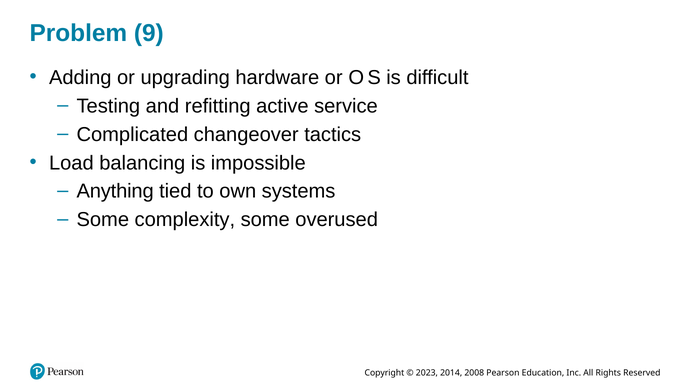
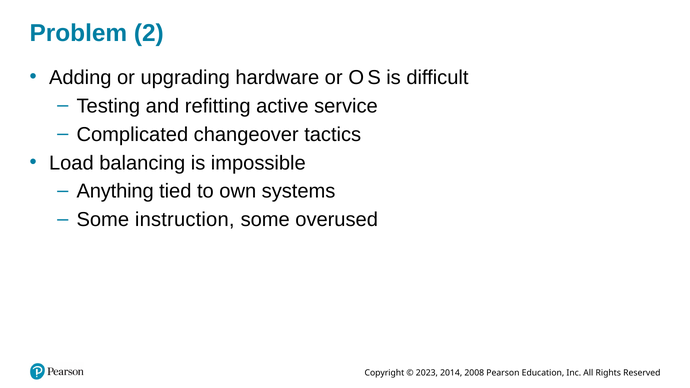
9: 9 -> 2
complexity: complexity -> instruction
